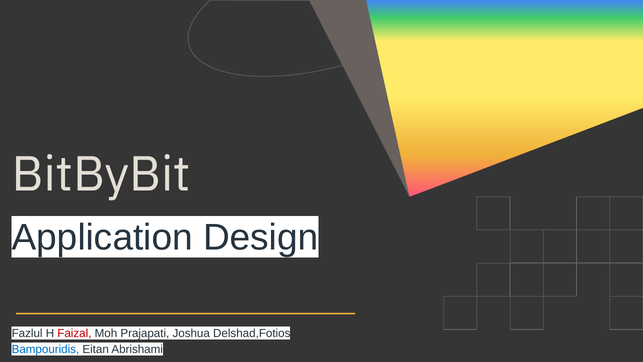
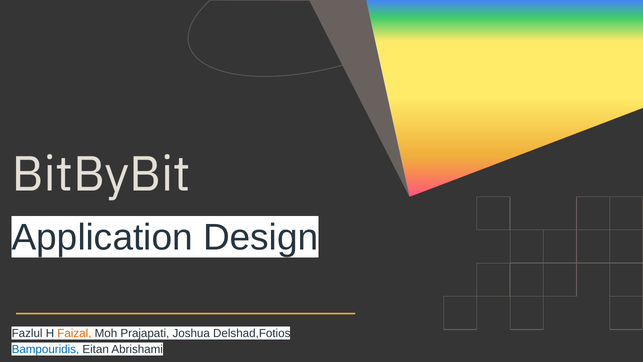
Faizal colour: red -> orange
